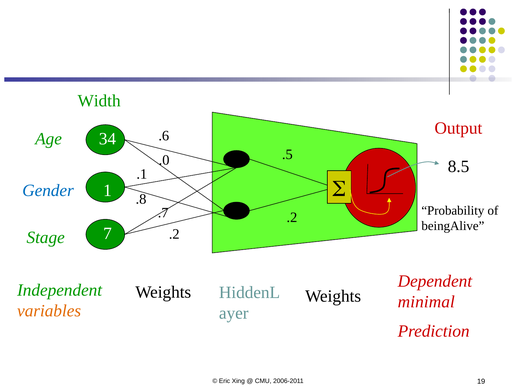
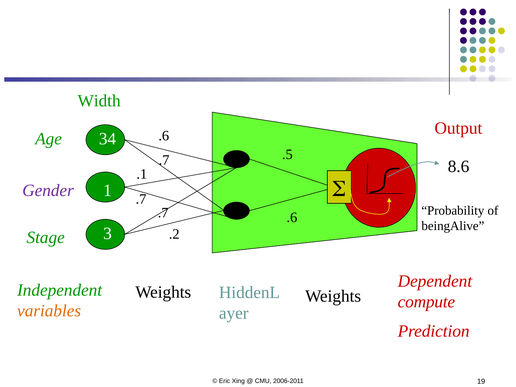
.0 at (164, 160): .0 -> .7
8.5: 8.5 -> 8.6
Gender colour: blue -> purple
.8 at (141, 199): .8 -> .7
.2 at (292, 217): .2 -> .6
7: 7 -> 3
minimal: minimal -> compute
